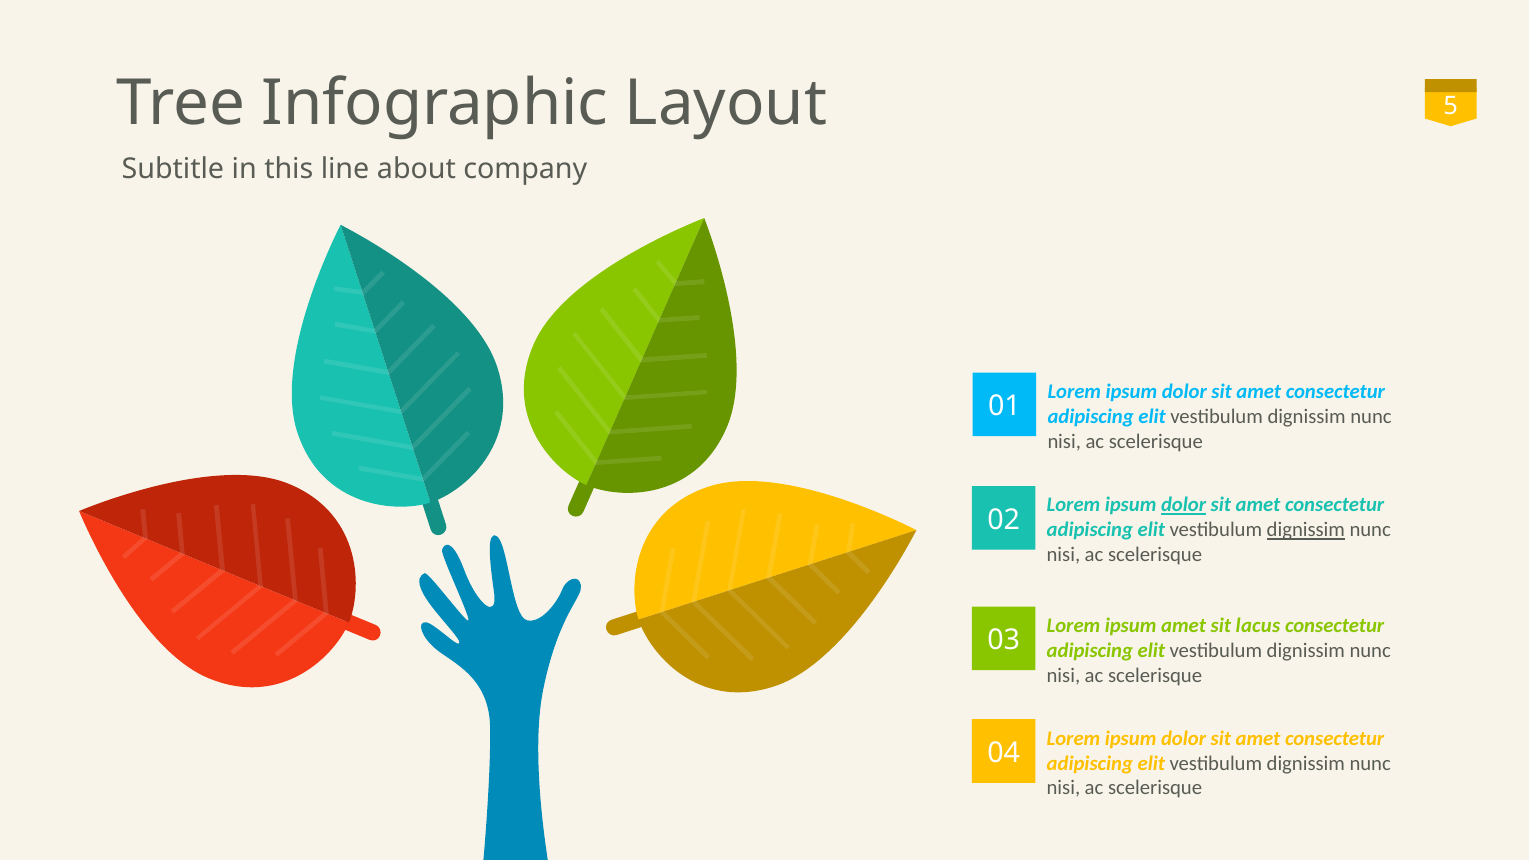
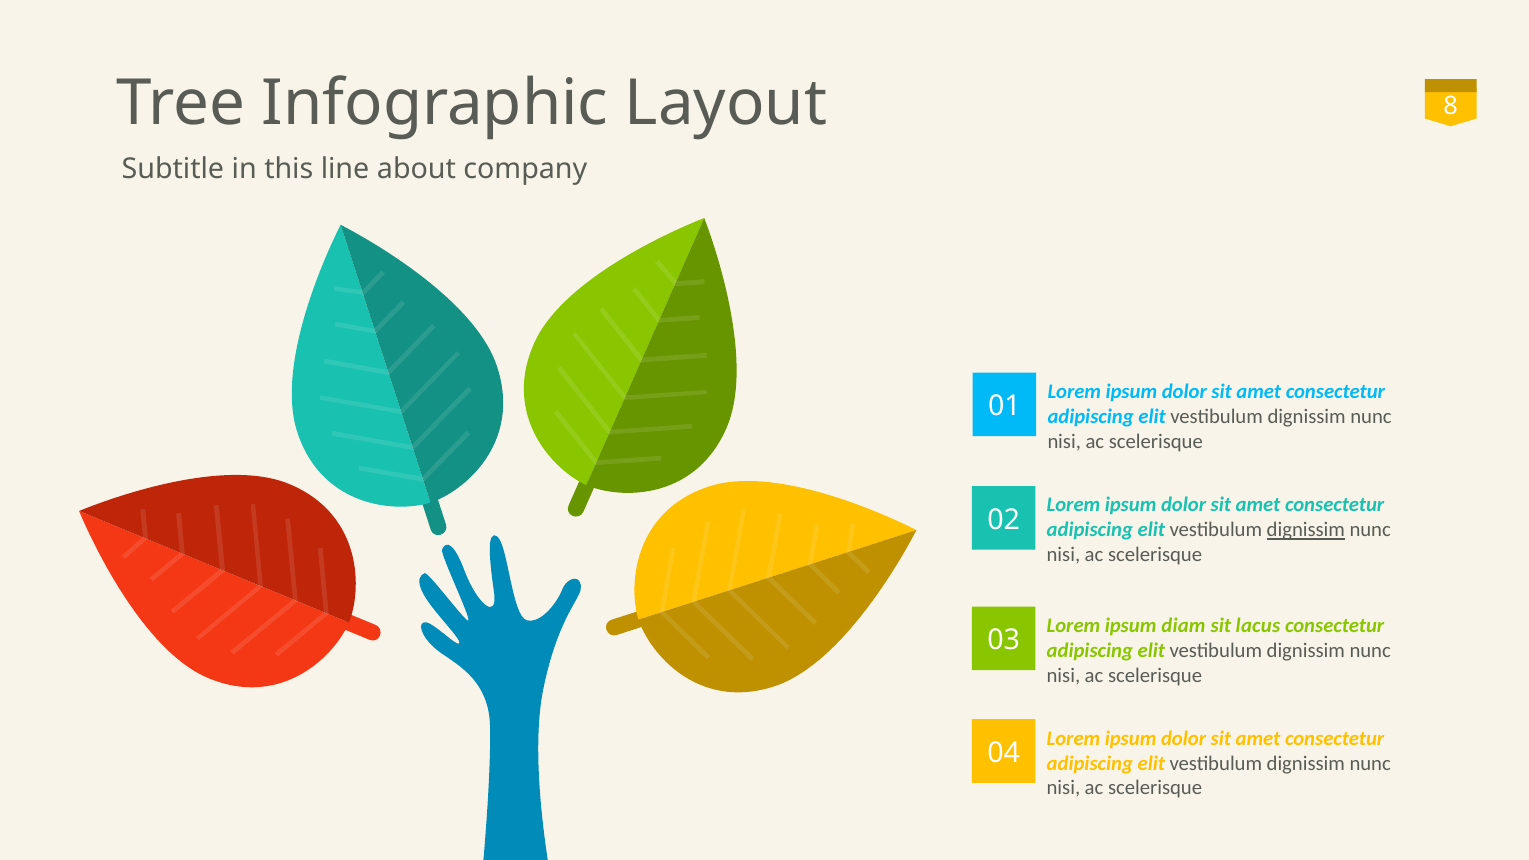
5: 5 -> 8
dolor at (1184, 505) underline: present -> none
ipsum amet: amet -> diam
